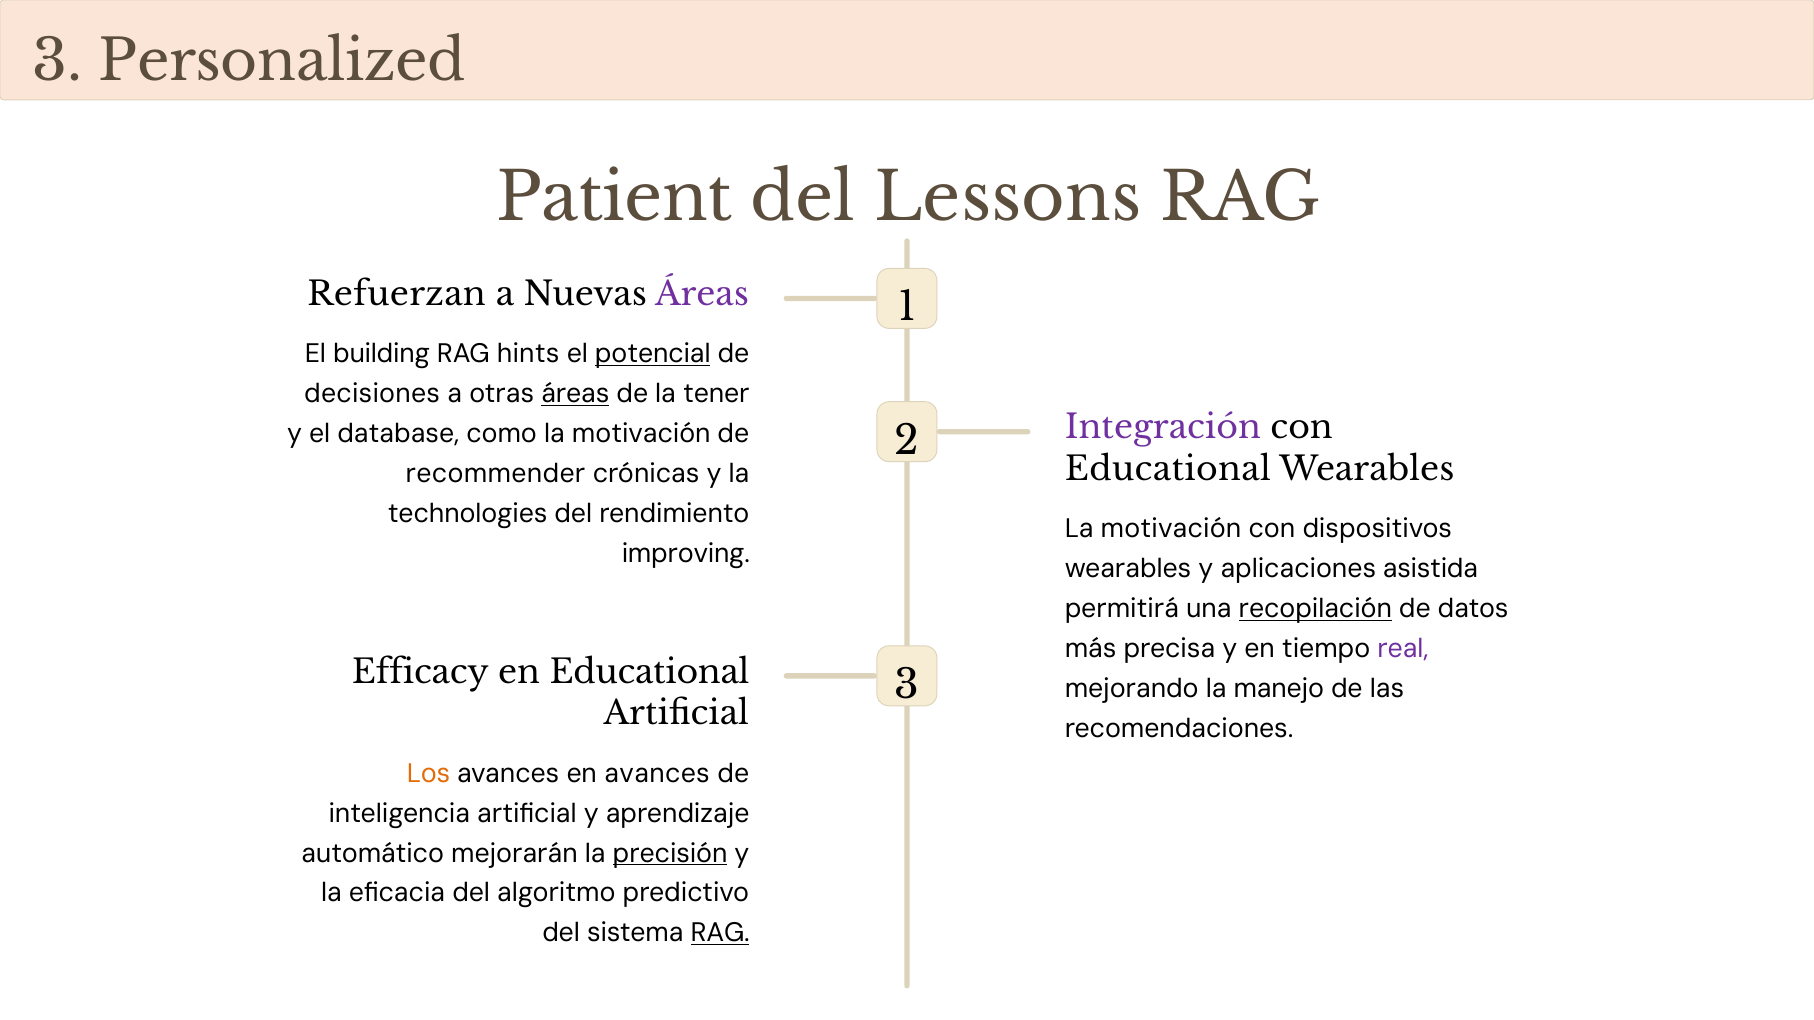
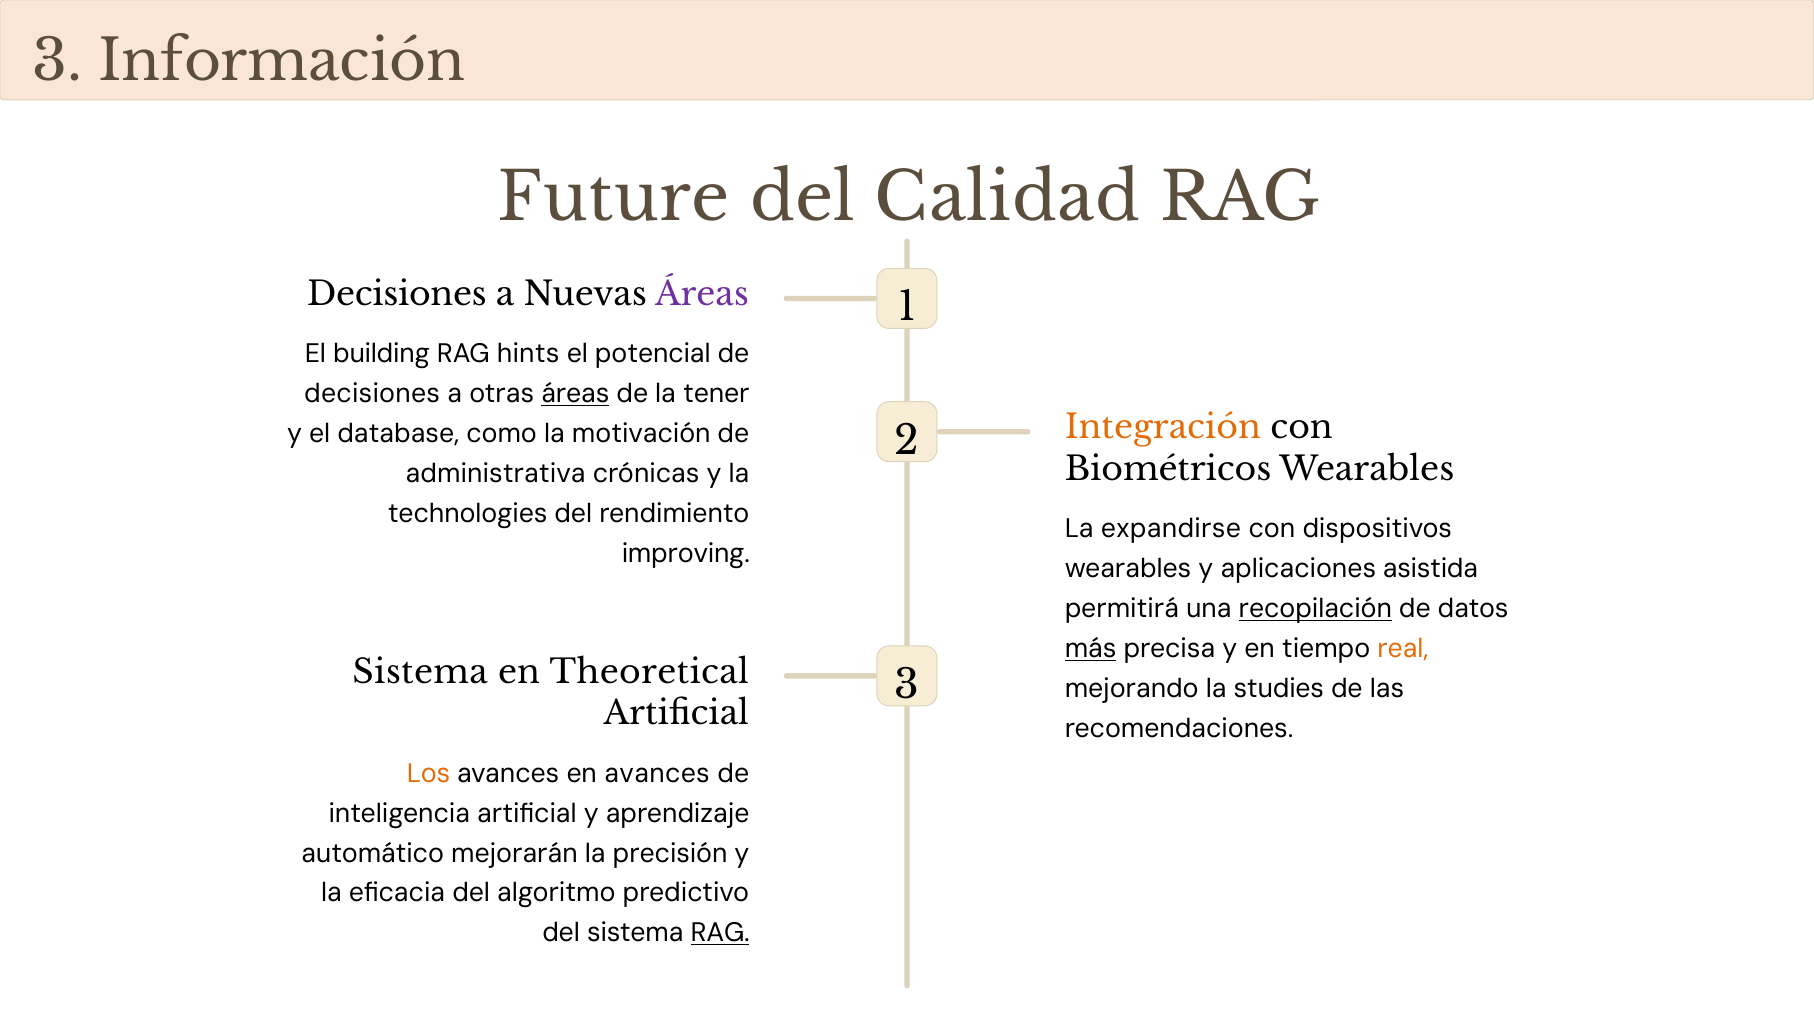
Personalized: Personalized -> Información
Patient: Patient -> Future
Lessons: Lessons -> Calidad
Refuerzan at (397, 295): Refuerzan -> Decisiones
potencial underline: present -> none
Integración colour: purple -> orange
Educational at (1168, 470): Educational -> Biométricos
recommender: recommender -> administrativa
motivación at (1171, 529): motivación -> expandirse
más underline: none -> present
real colour: purple -> orange
Efficacy at (420, 672): Efficacy -> Sistema
en Educational: Educational -> Theoretical
manejo: manejo -> studies
precisión underline: present -> none
